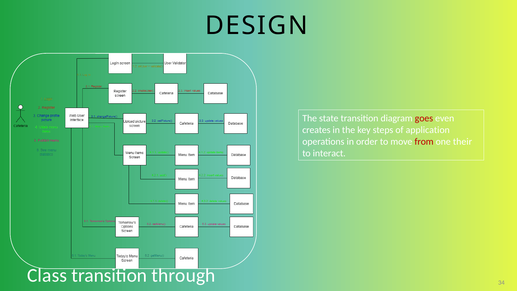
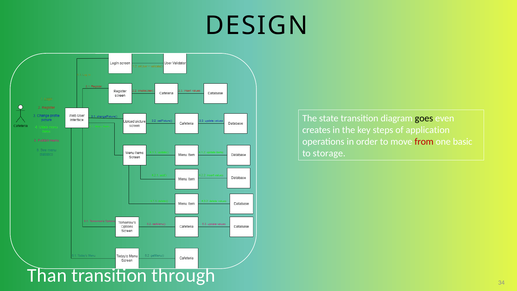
goes colour: red -> black
their: their -> basic
interact: interact -> storage
Class: Class -> Than
